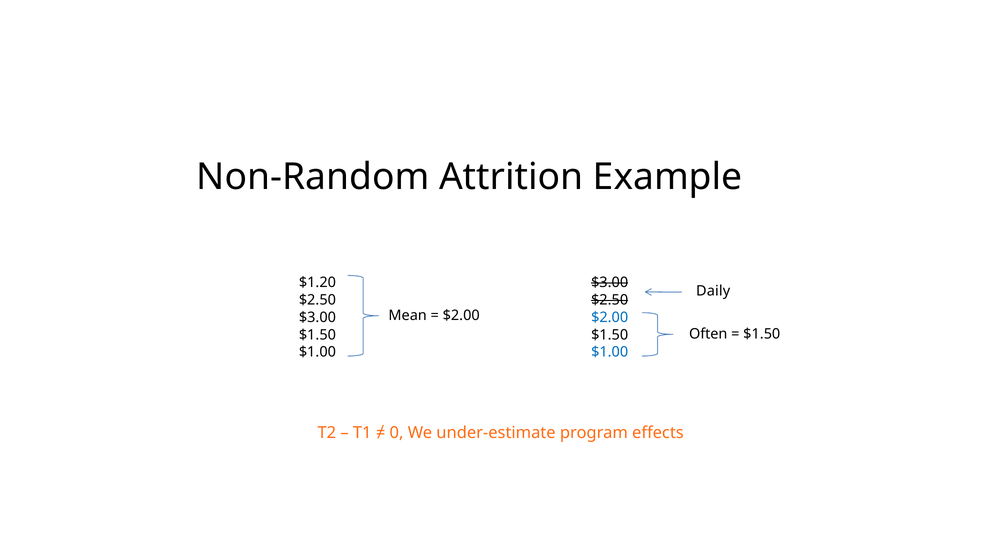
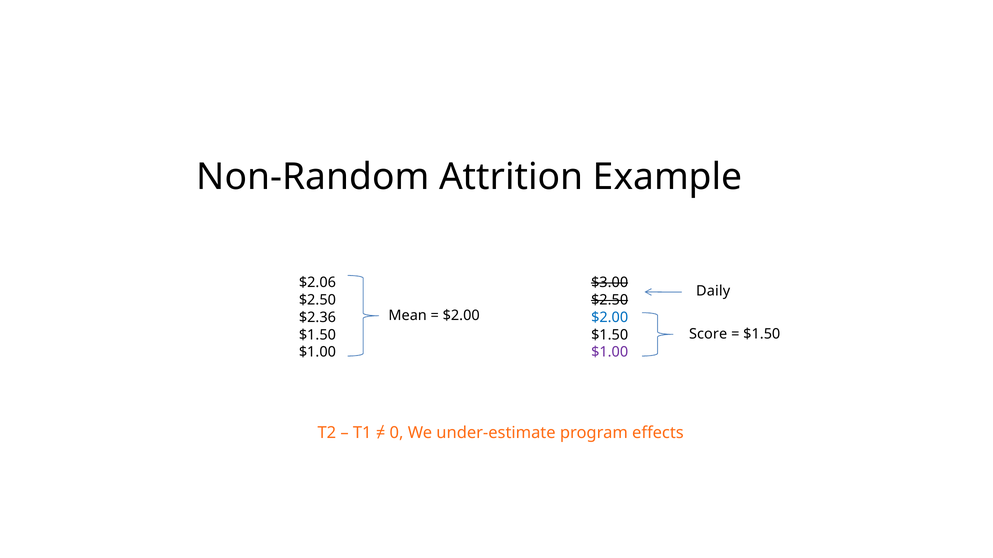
$1.20: $1.20 -> $2.06
$3.00 at (317, 318): $3.00 -> $2.36
Often: Often -> Score
$1.00 at (610, 352) colour: blue -> purple
